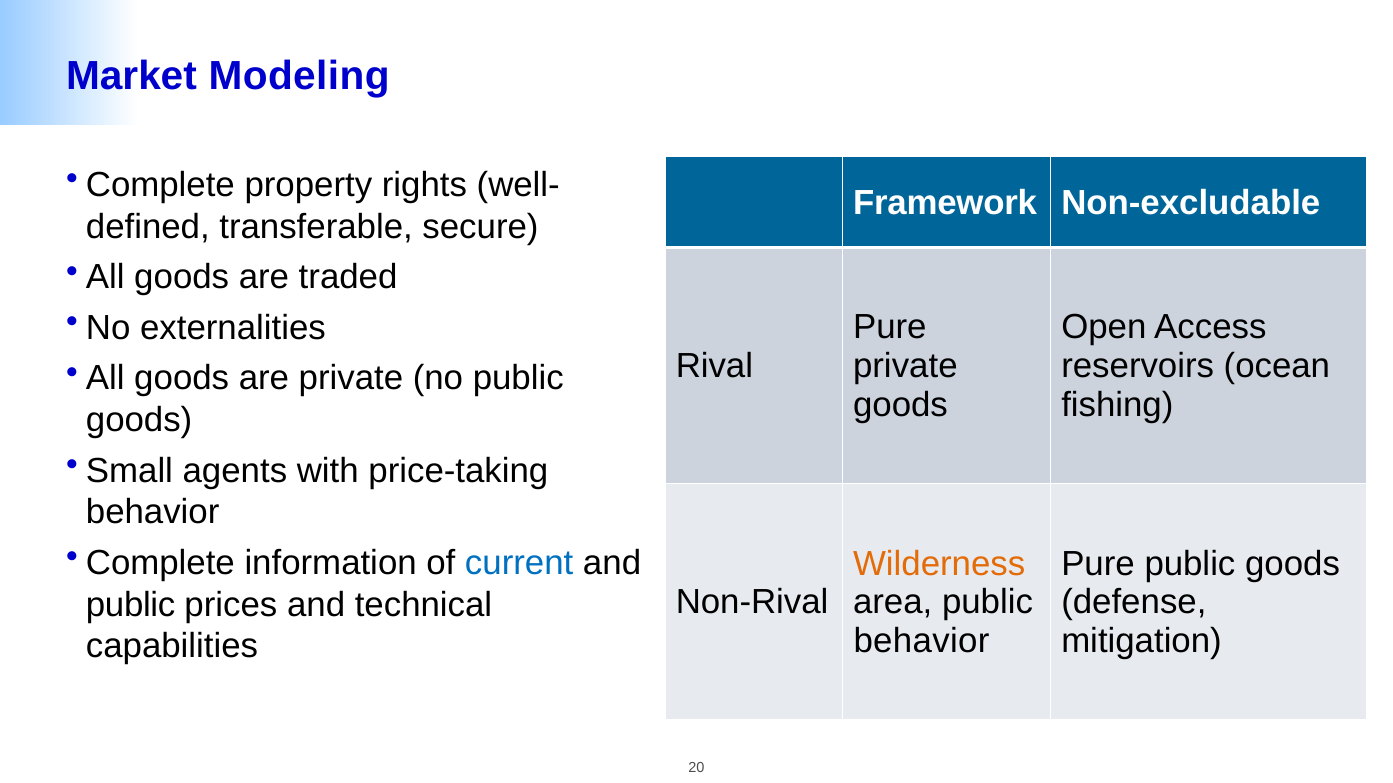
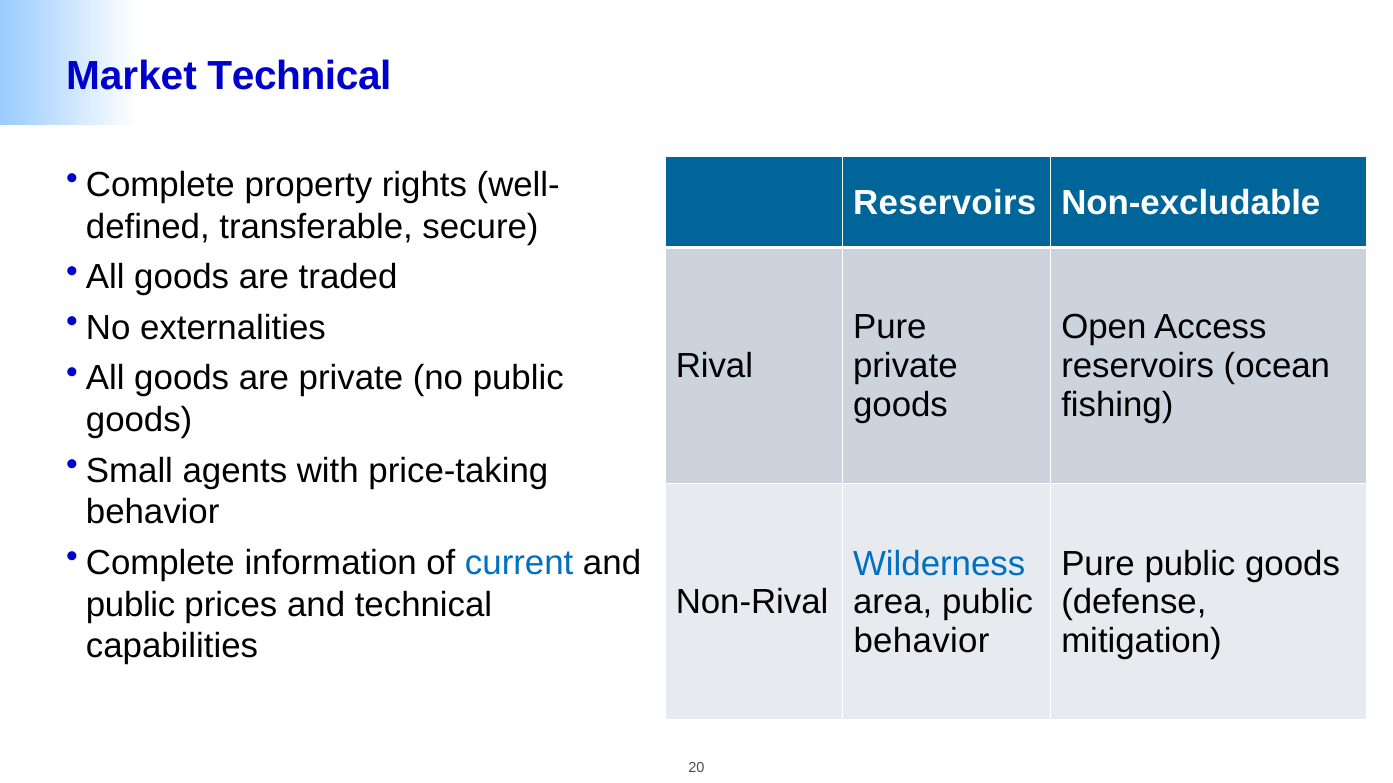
Market Modeling: Modeling -> Technical
Framework at (945, 203): Framework -> Reservoirs
Wilderness colour: orange -> blue
